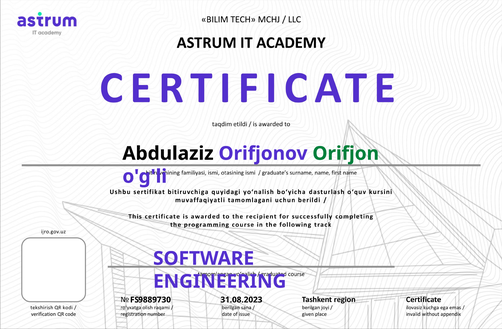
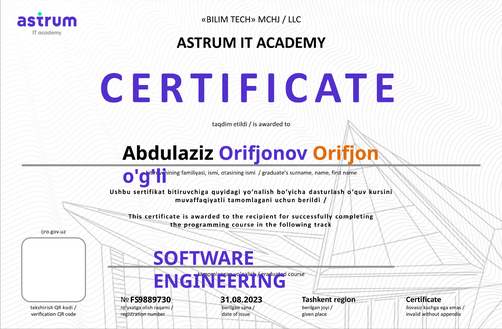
Orifjon colour: green -> orange
